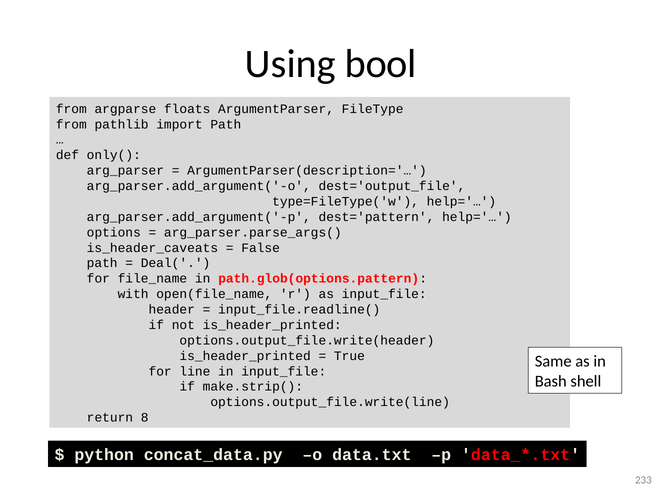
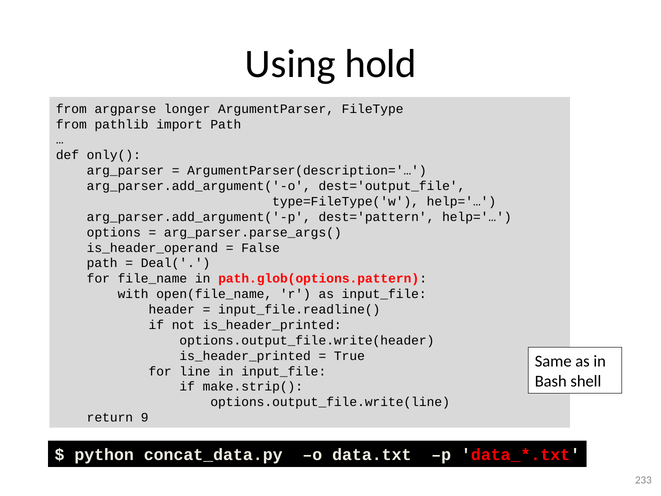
bool: bool -> hold
floats: floats -> longer
is_header_caveats: is_header_caveats -> is_header_operand
8: 8 -> 9
